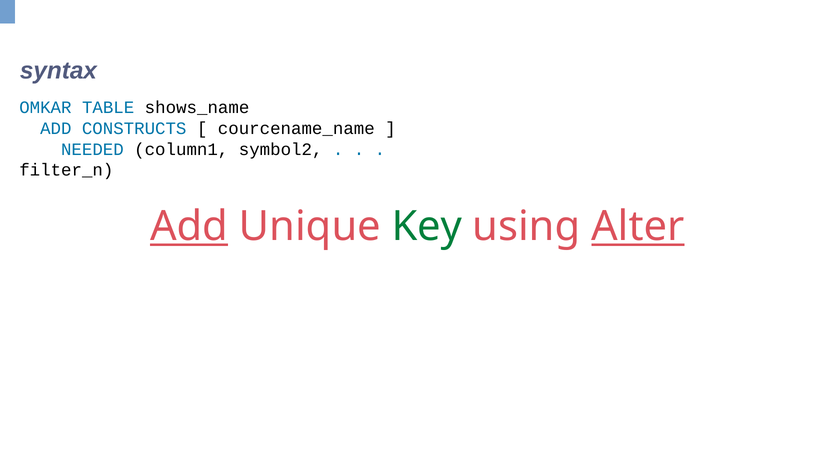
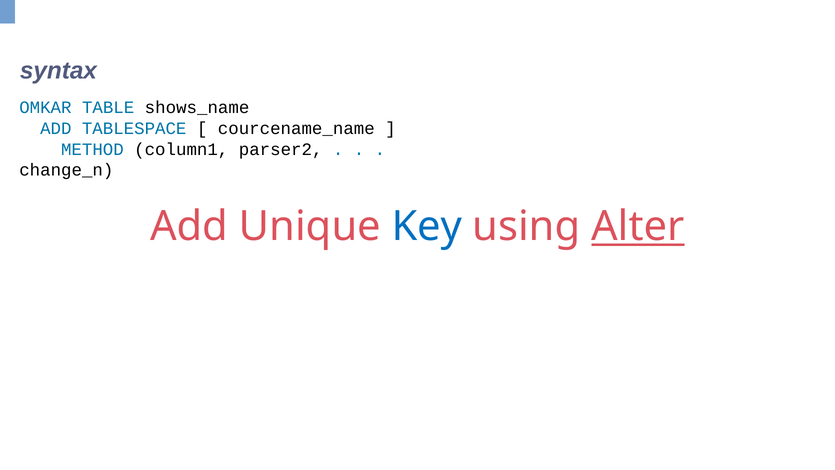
CONSTRUCTS: CONSTRUCTS -> TABLESPACE
NEEDED: NEEDED -> METHOD
symbol2: symbol2 -> parser2
filter_n: filter_n -> change_n
Add at (189, 226) underline: present -> none
Key colour: green -> blue
